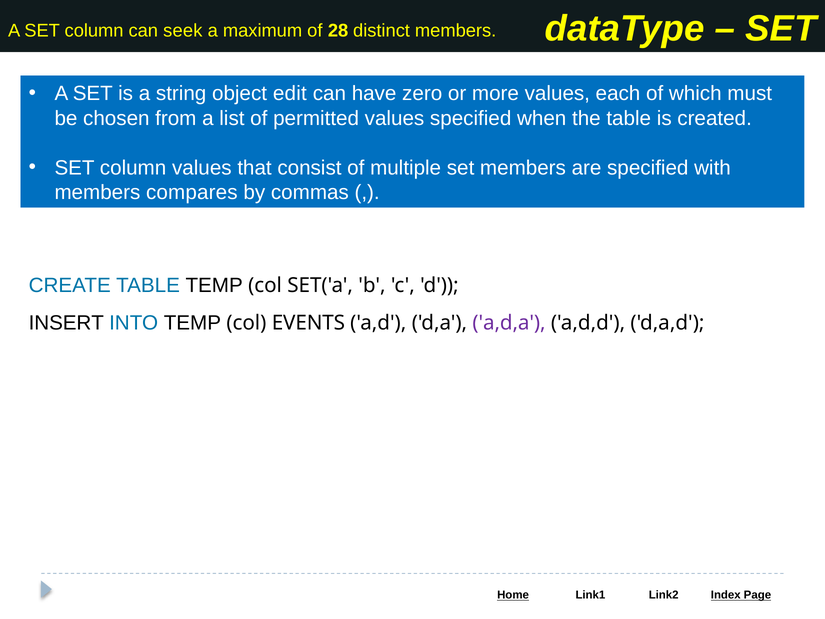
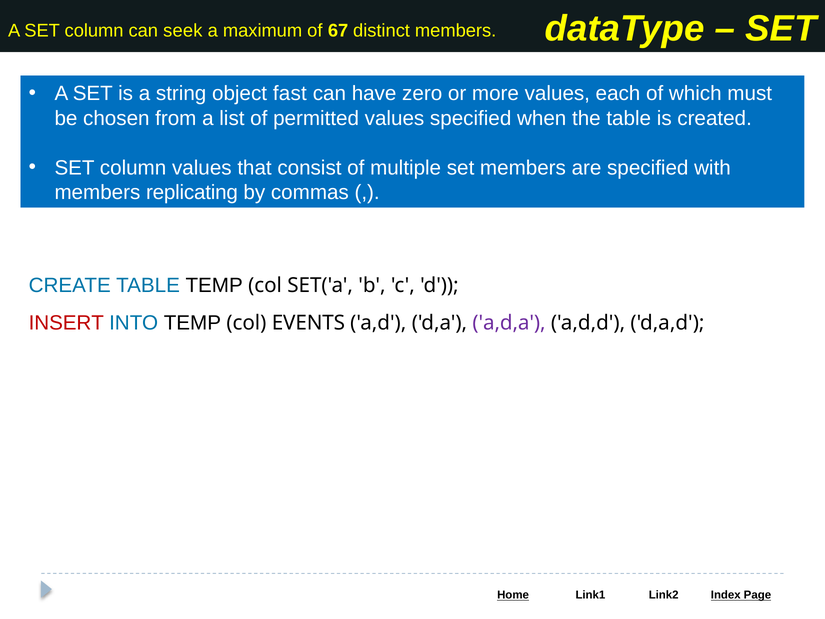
28: 28 -> 67
edit: edit -> fast
compares: compares -> replicating
INSERT colour: black -> red
